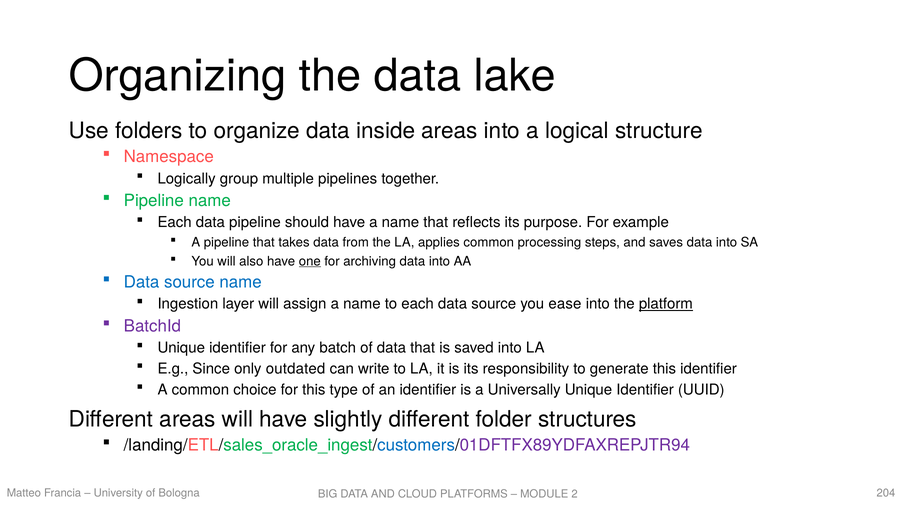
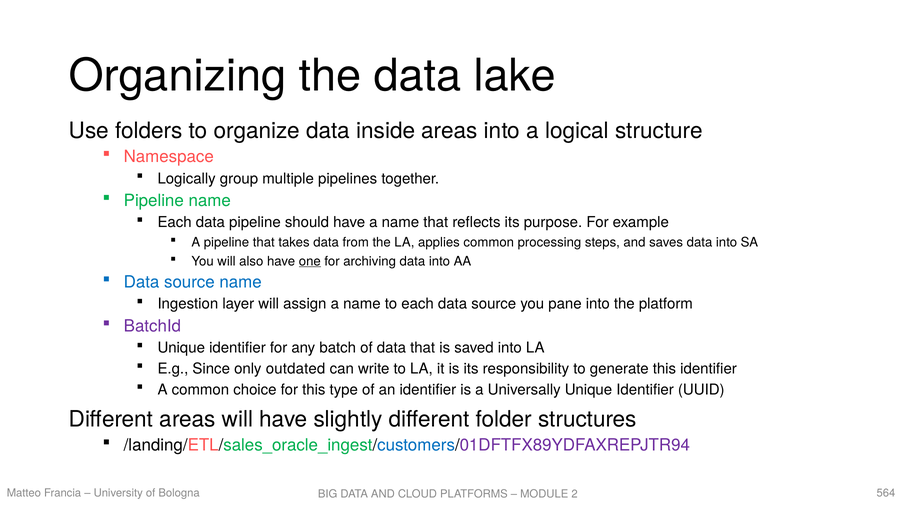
ease: ease -> pane
platform underline: present -> none
204: 204 -> 564
